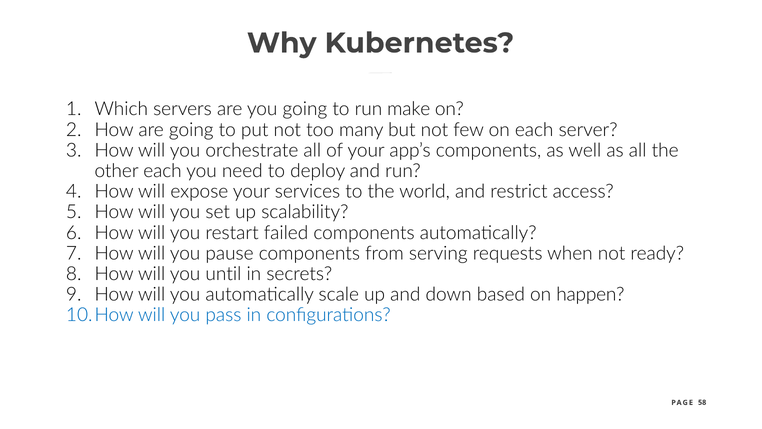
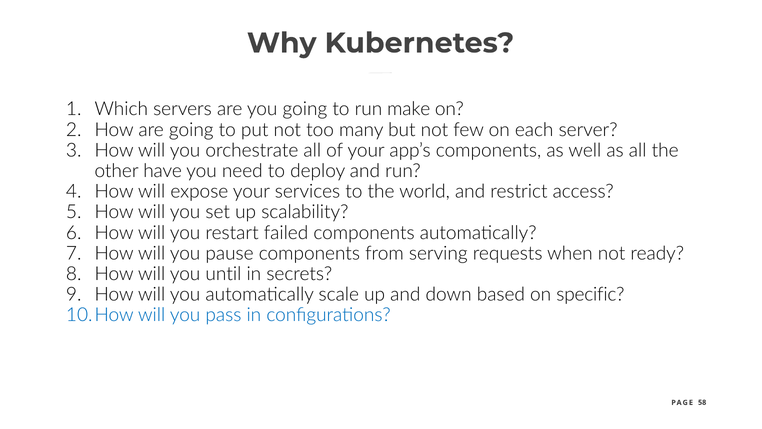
other each: each -> have
happen: happen -> specific
